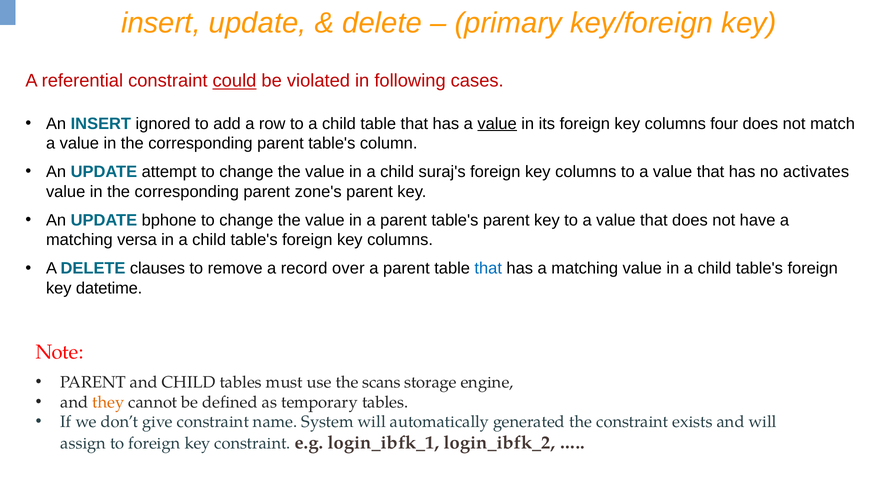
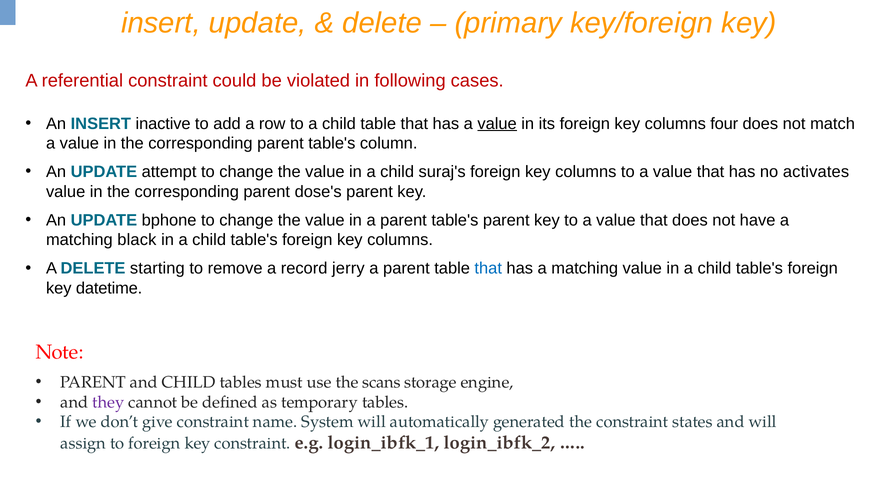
could underline: present -> none
ignored: ignored -> inactive
zone's: zone's -> dose's
versa: versa -> black
clauses: clauses -> starting
over: over -> jerry
they colour: orange -> purple
exists: exists -> states
